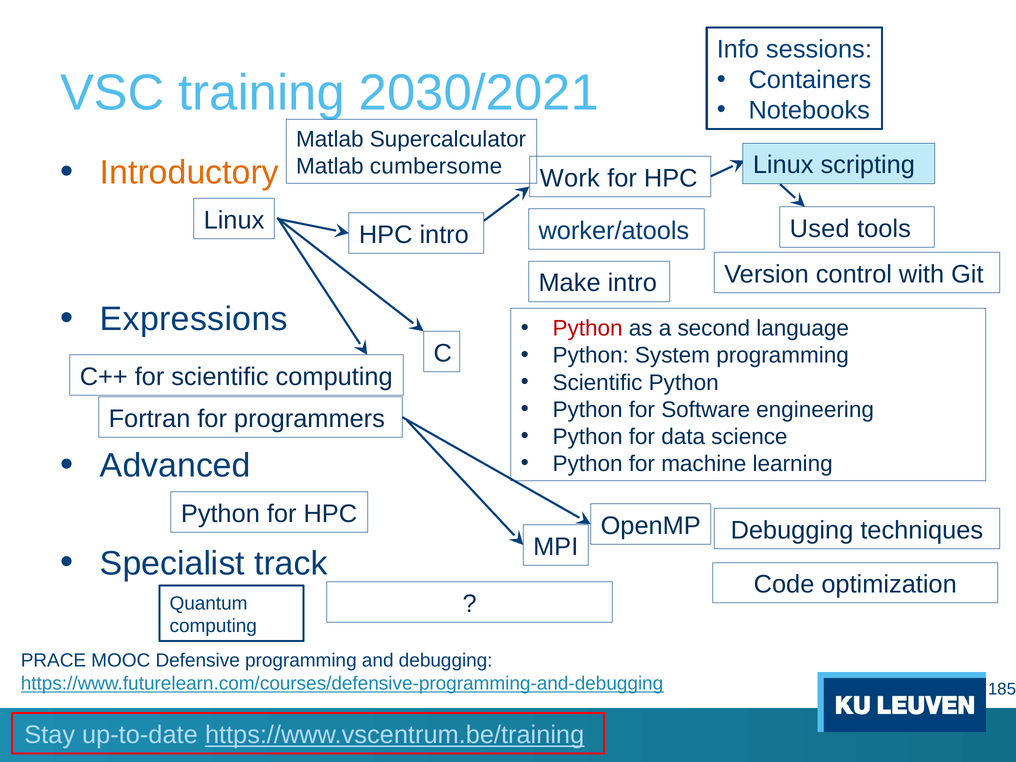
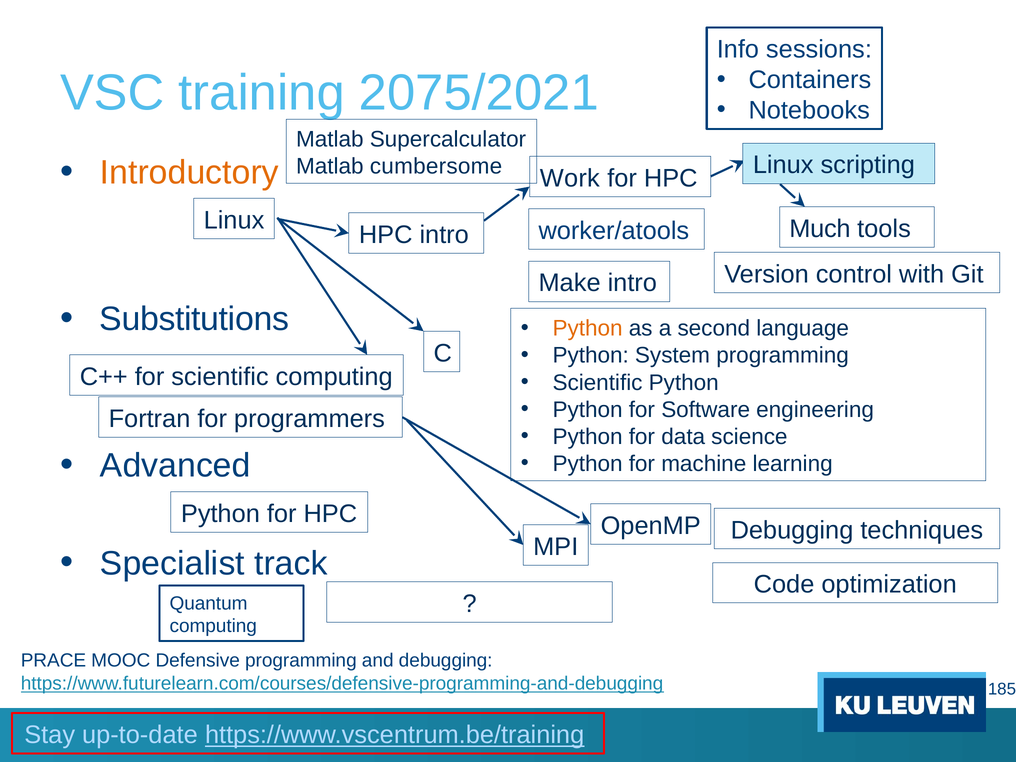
2030/2021: 2030/2021 -> 2075/2021
Used: Used -> Much
Expressions: Expressions -> Substitutions
Python at (588, 328) colour: red -> orange
